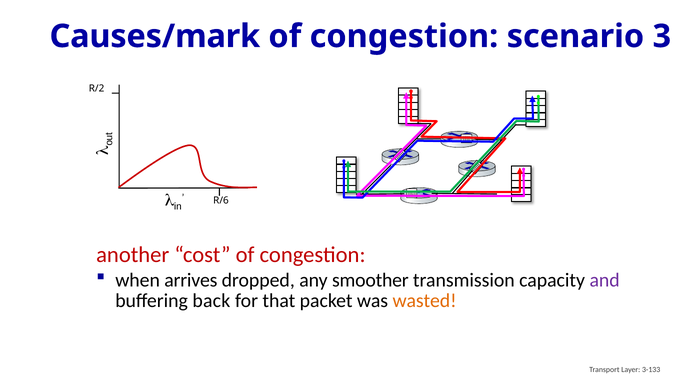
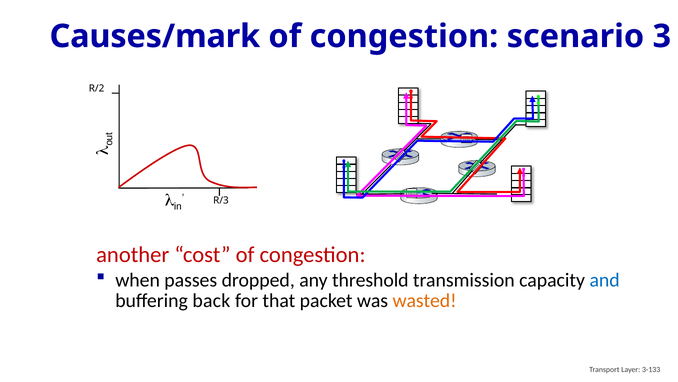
R/6: R/6 -> R/3
arrives: arrives -> passes
smoother: smoother -> threshold
and colour: purple -> blue
